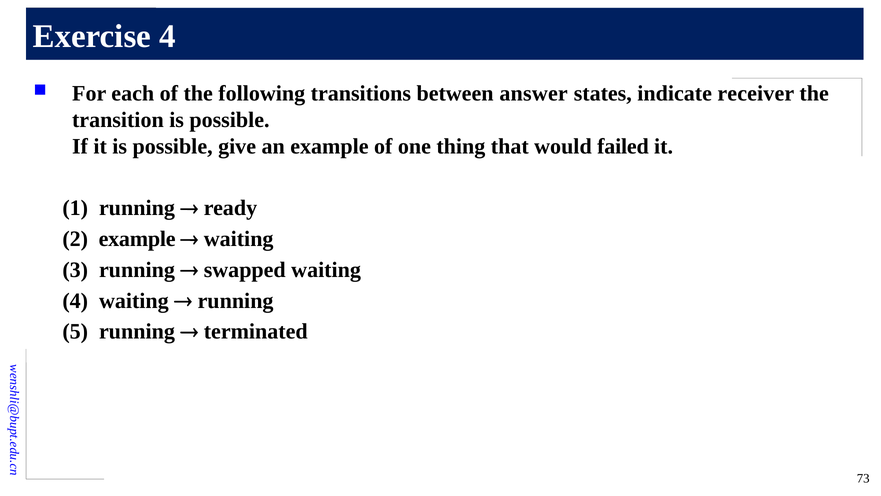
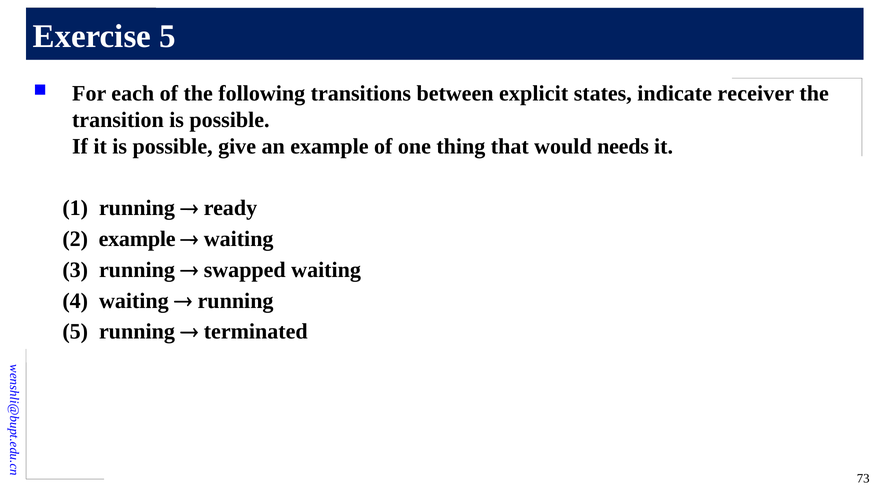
Exercise 4: 4 -> 5
answer: answer -> explicit
failed: failed -> needs
